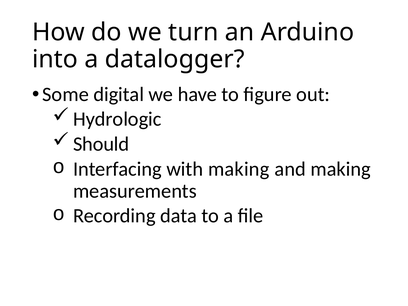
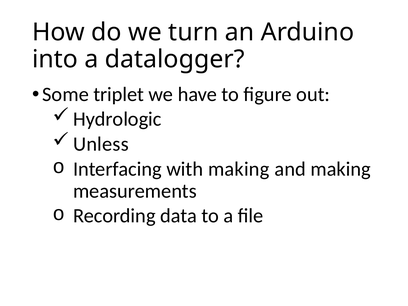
digital: digital -> triplet
Should: Should -> Unless
